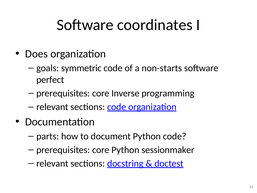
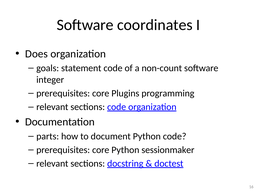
symmetric: symmetric -> statement
non-starts: non-starts -> non-count
perfect: perfect -> integer
Inverse: Inverse -> Plugins
